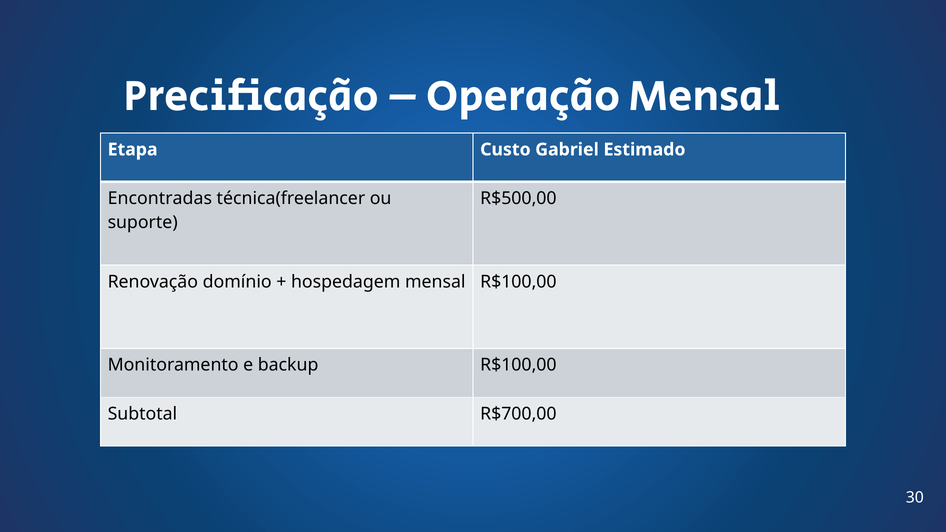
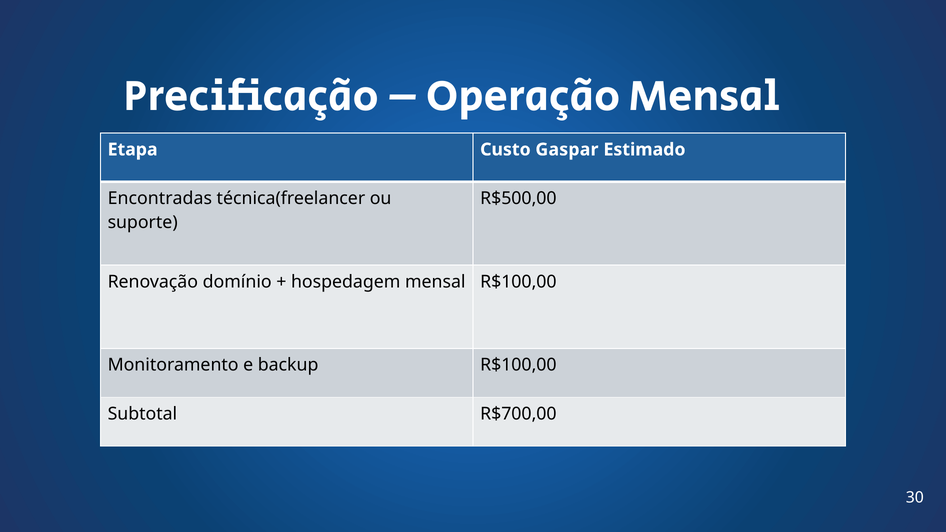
Gabriel: Gabriel -> Gaspar
